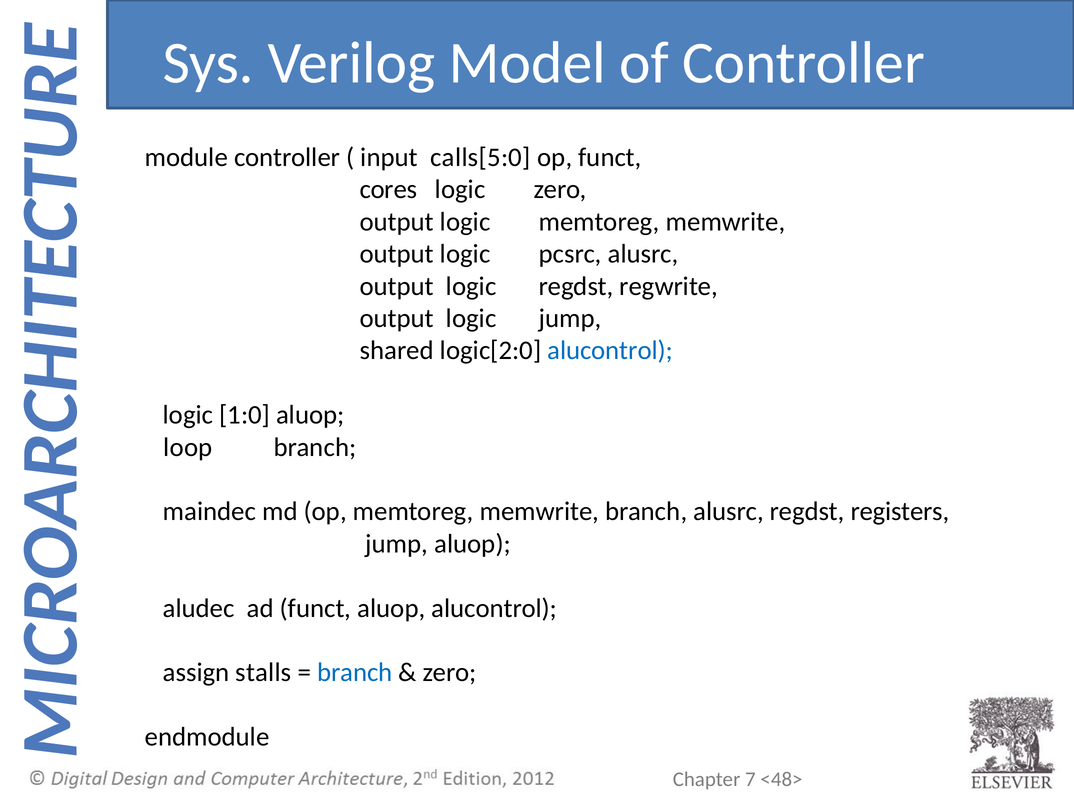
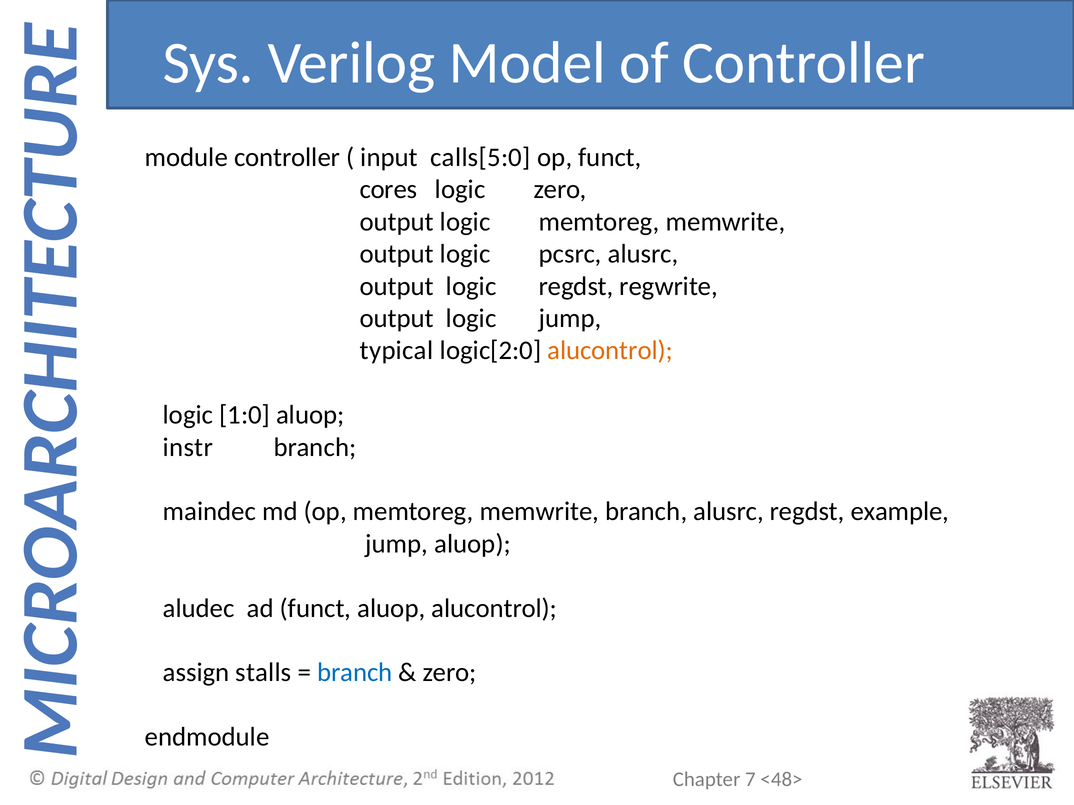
shared: shared -> typical
alucontrol at (610, 351) colour: blue -> orange
loop: loop -> instr
registers: registers -> example
